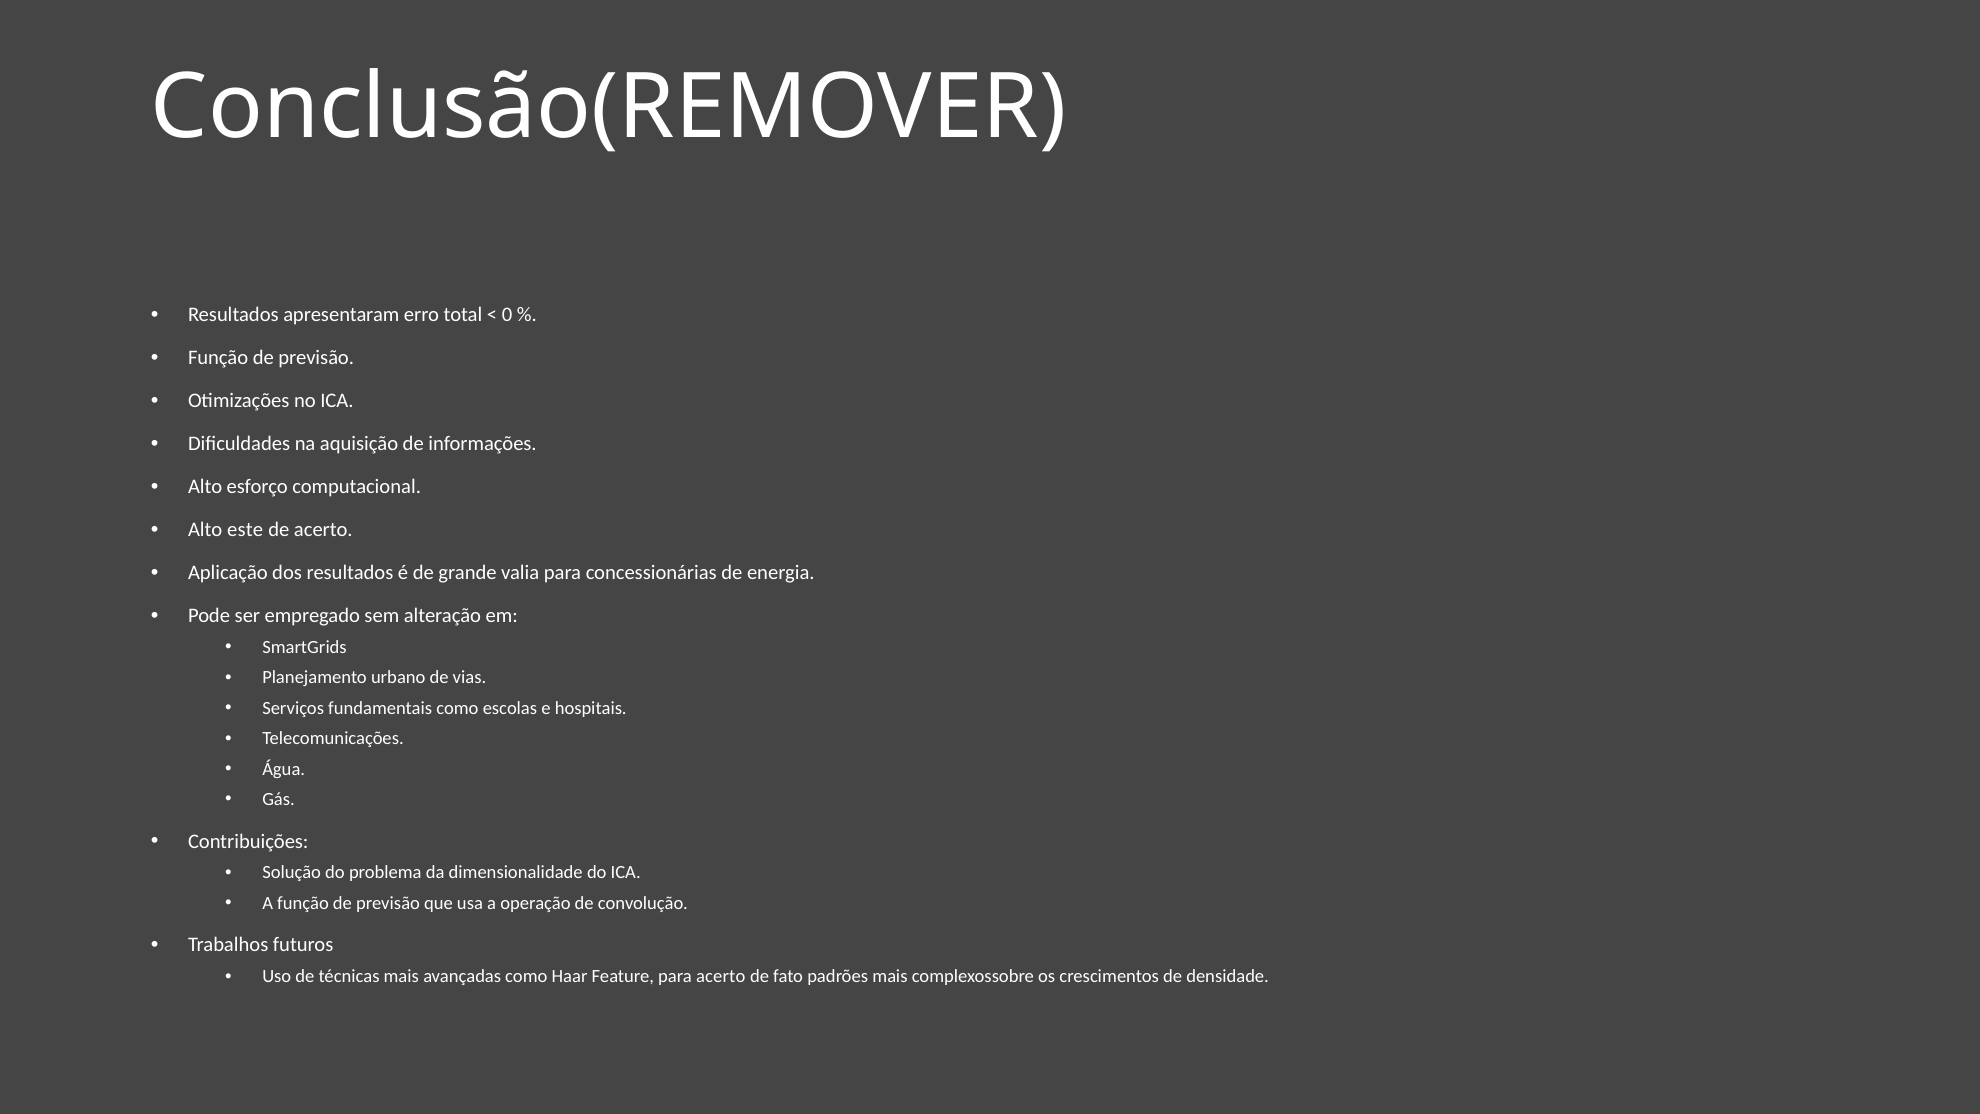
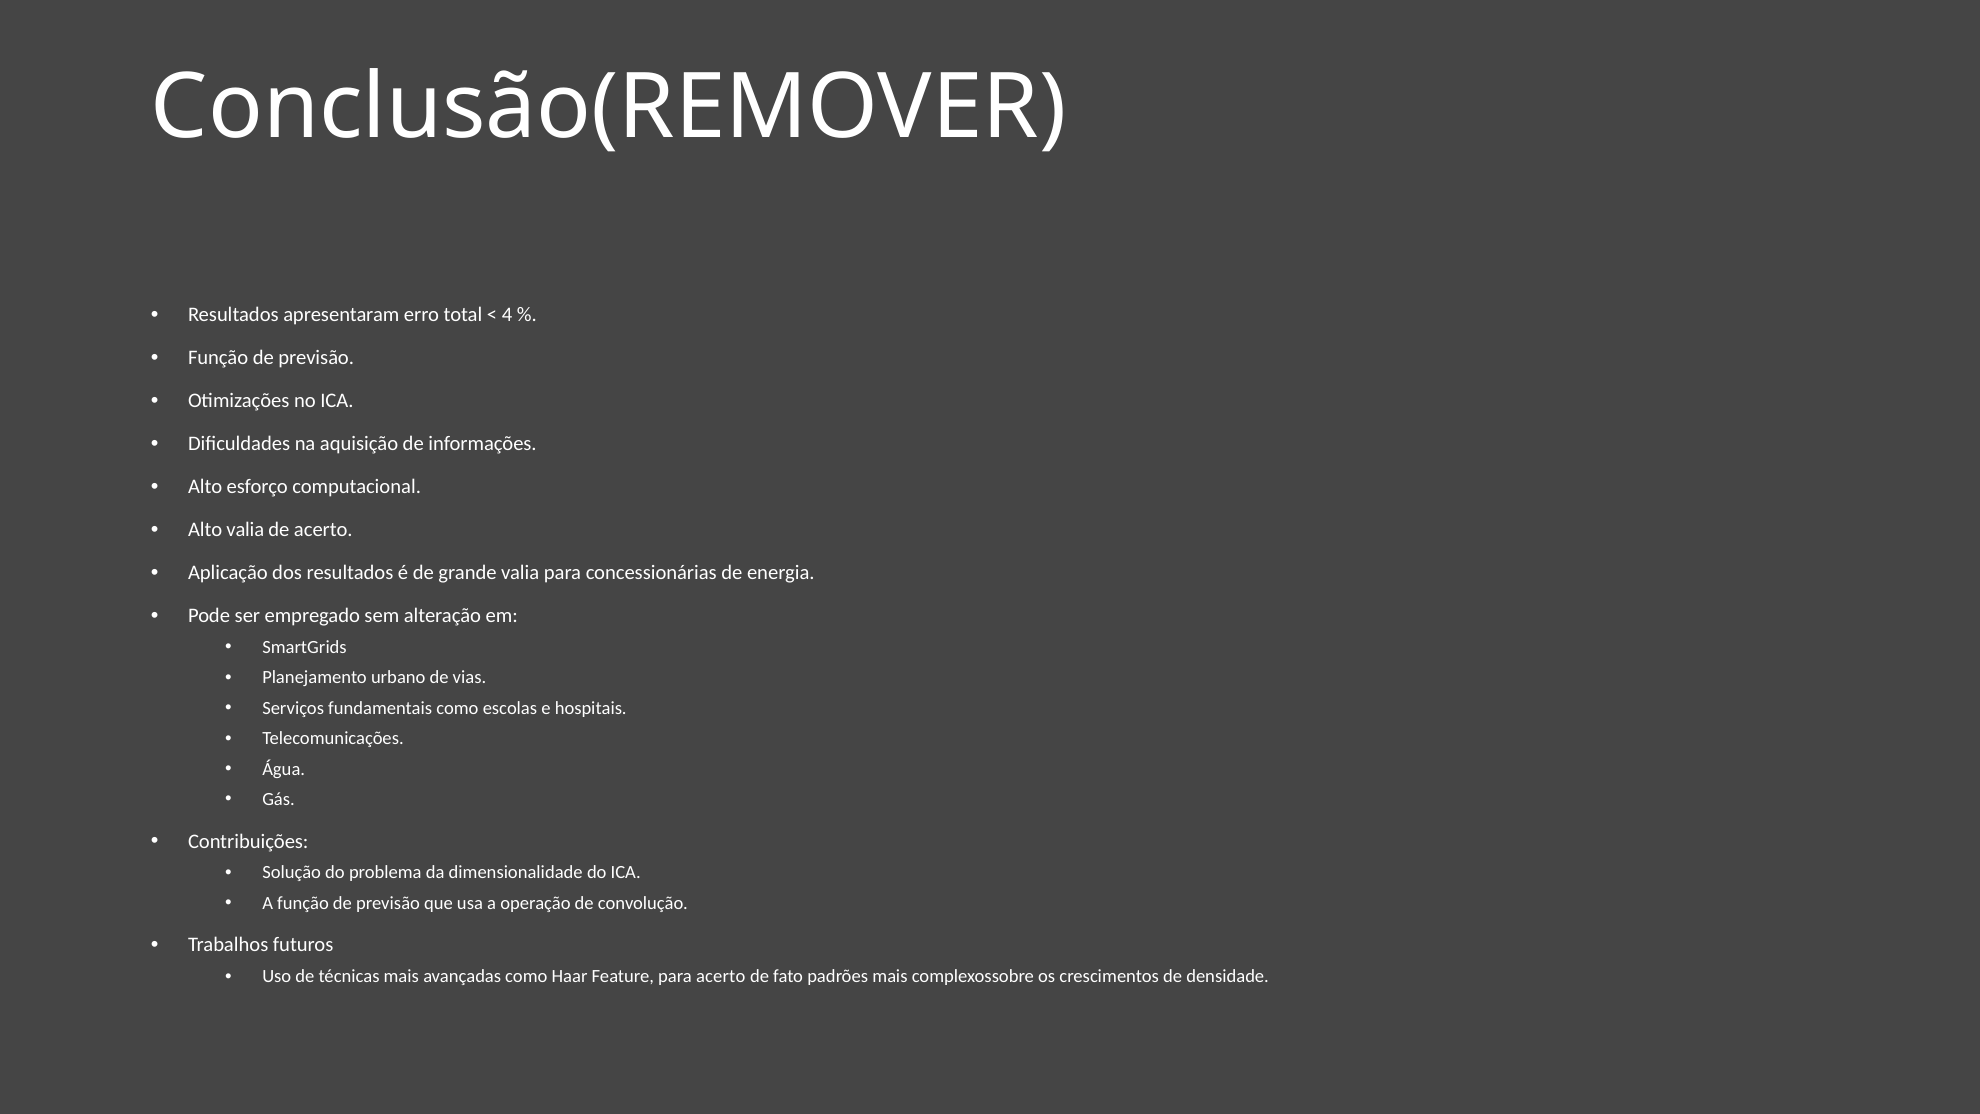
0: 0 -> 4
Alto este: este -> valia
